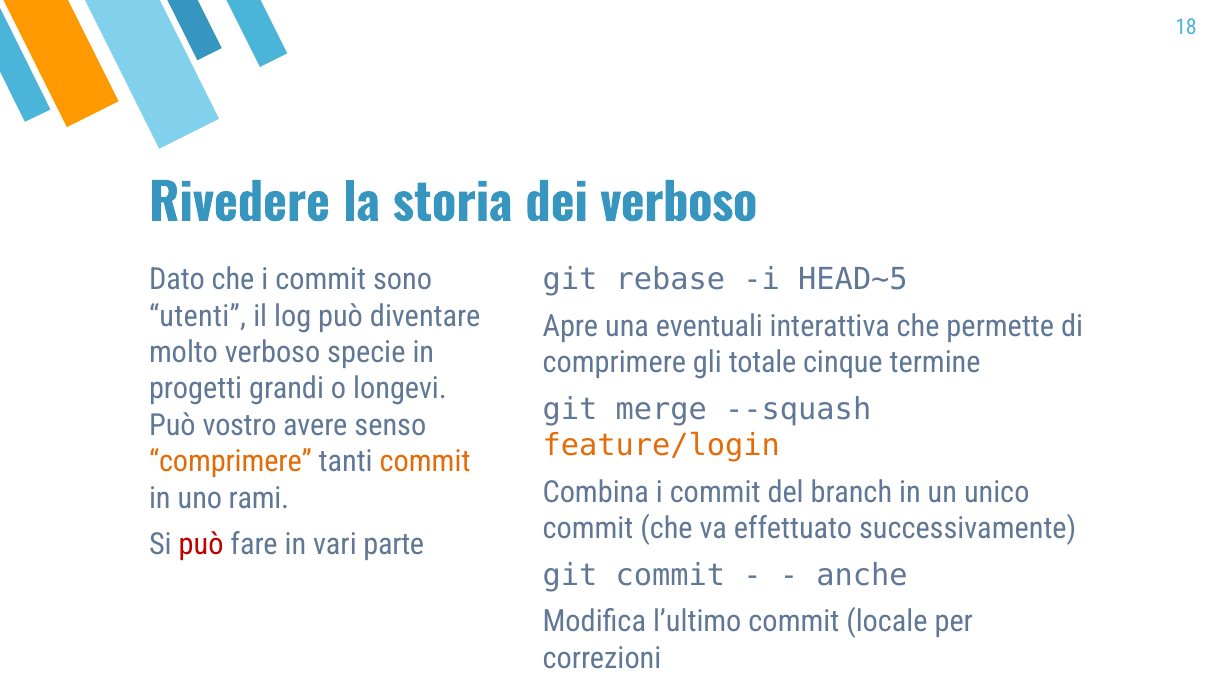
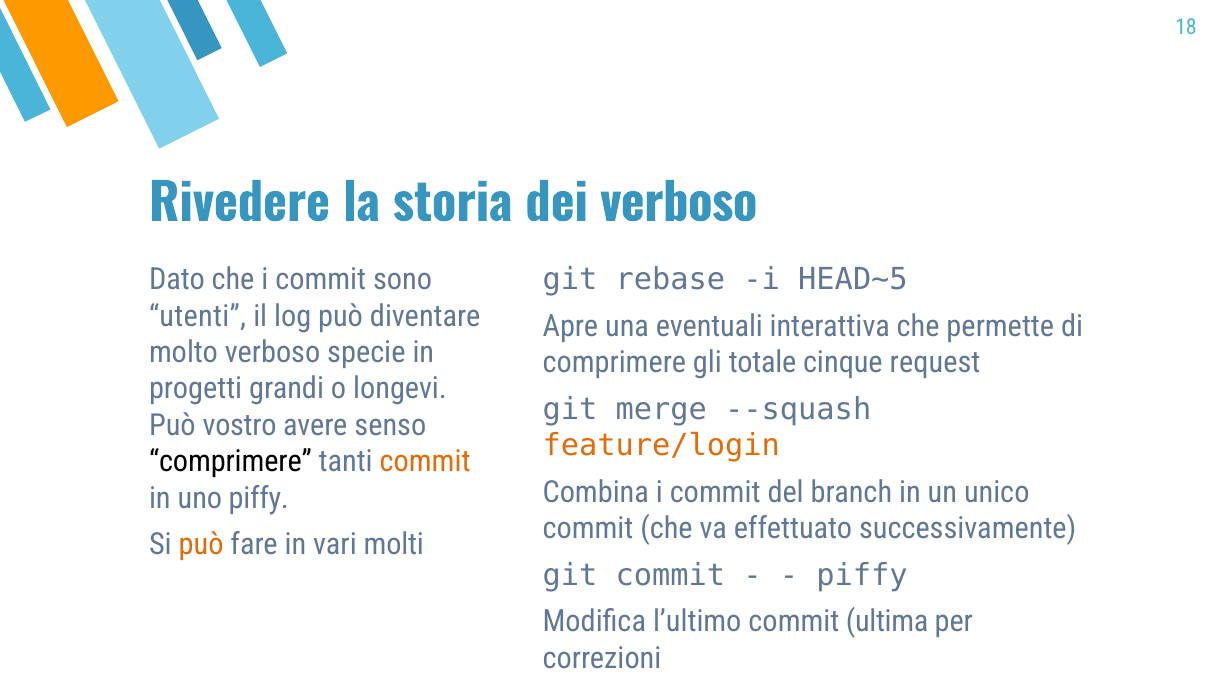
termine: termine -> request
comprimere at (230, 462) colour: orange -> black
uno rami: rami -> piffy
può at (201, 545) colour: red -> orange
parte: parte -> molti
anche at (862, 575): anche -> piffy
locale: locale -> ultima
